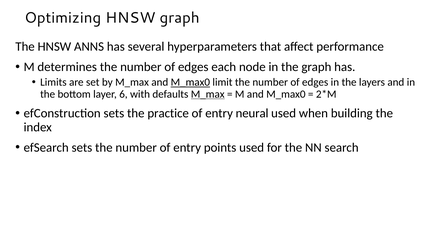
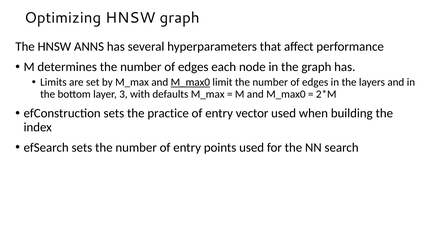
6: 6 -> 3
M_max at (208, 94) underline: present -> none
neural: neural -> vector
